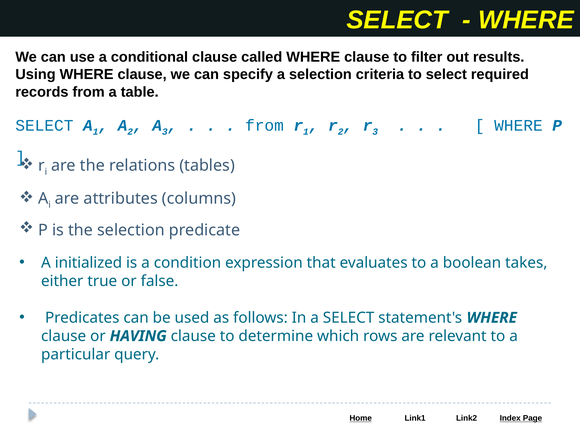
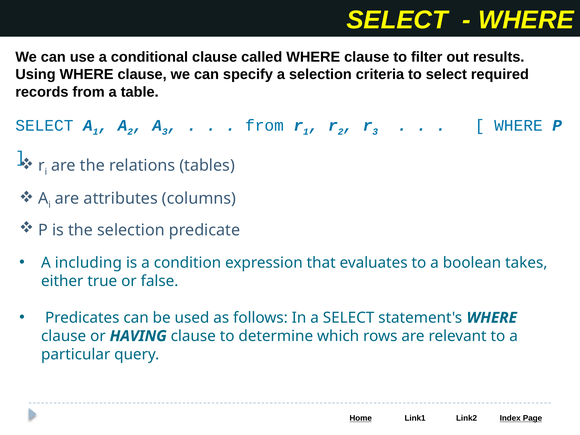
initialized: initialized -> including
